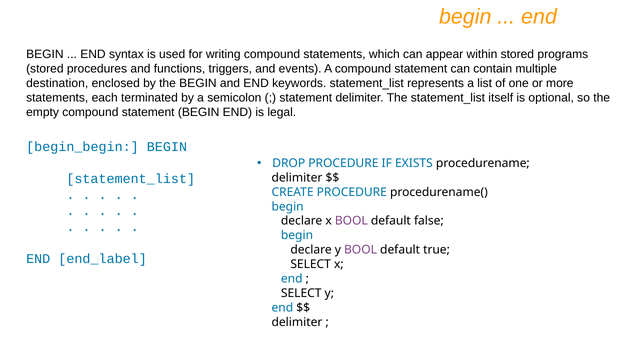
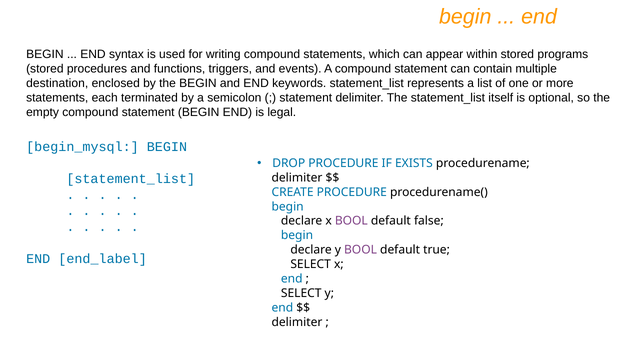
begin_begin: begin_begin -> begin_mysql
